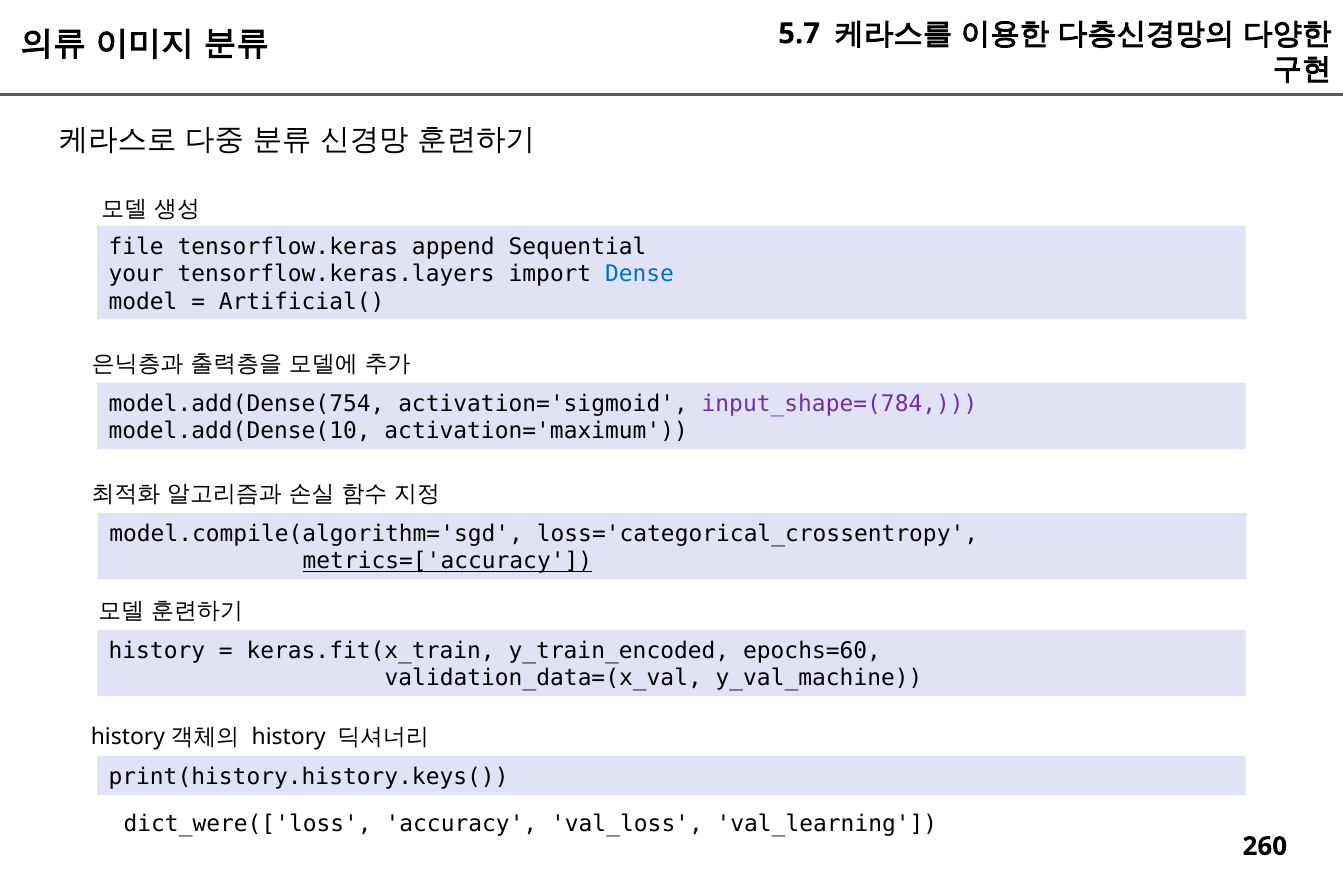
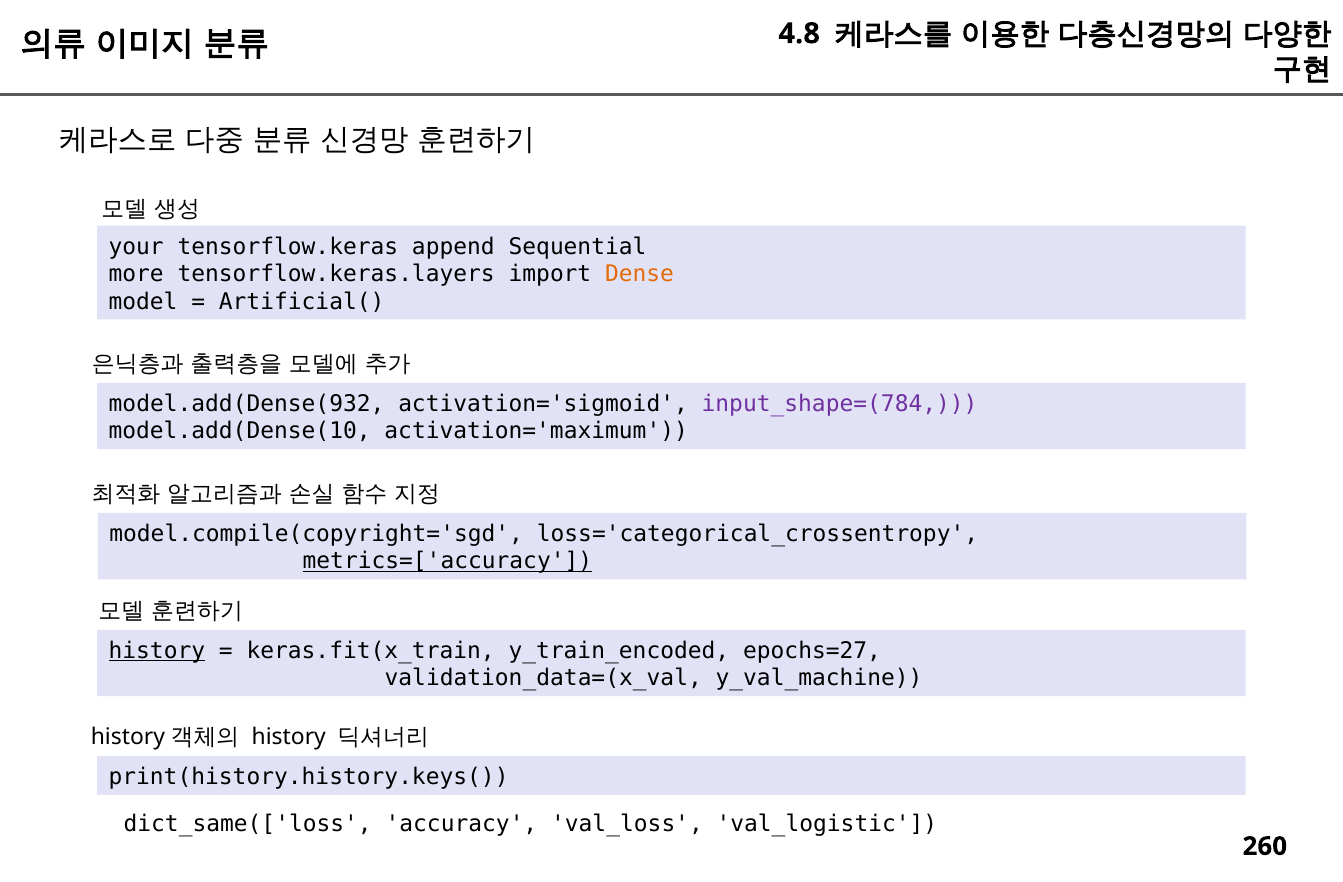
5.7: 5.7 -> 4.8
file: file -> your
your: your -> more
Dense colour: blue -> orange
model.add(Dense(754: model.add(Dense(754 -> model.add(Dense(932
model.compile(algorithm='sgd: model.compile(algorithm='sgd -> model.compile(copyright='sgd
history at (157, 651) underline: none -> present
epochs=60: epochs=60 -> epochs=27
dict_were(['loss: dict_were(['loss -> dict_same(['loss
val_learning: val_learning -> val_logistic
